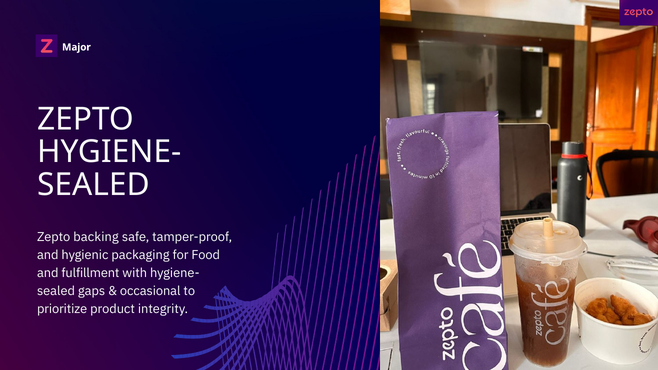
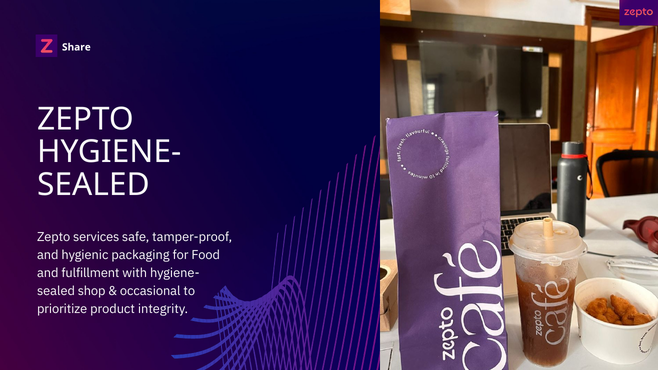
Major: Major -> Share
backing: backing -> services
gaps: gaps -> shop
